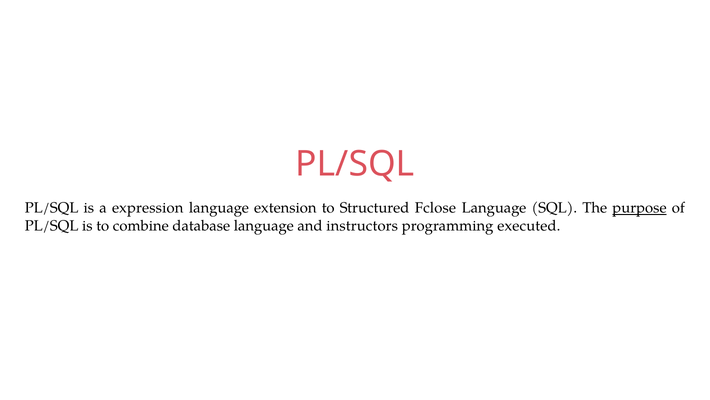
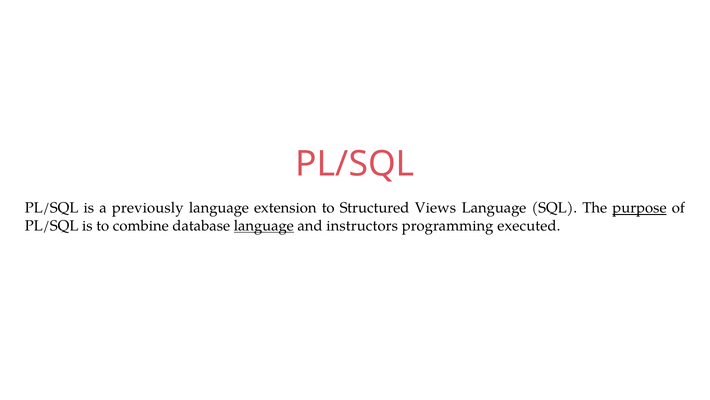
expression: expression -> previously
Fclose: Fclose -> Views
language at (264, 226) underline: none -> present
